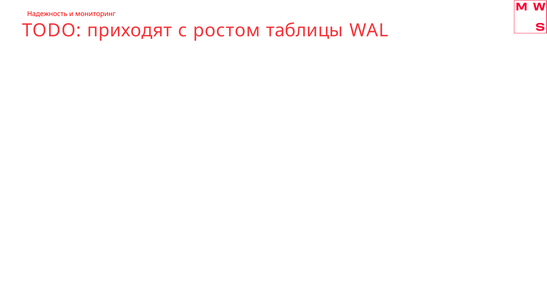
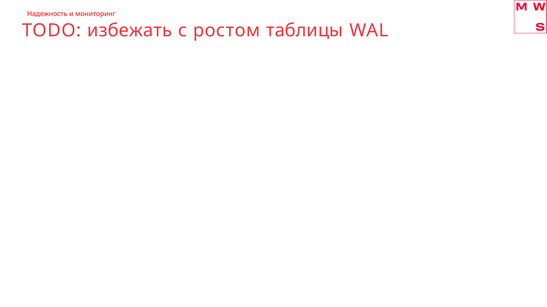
приходят: приходят -> избежать
